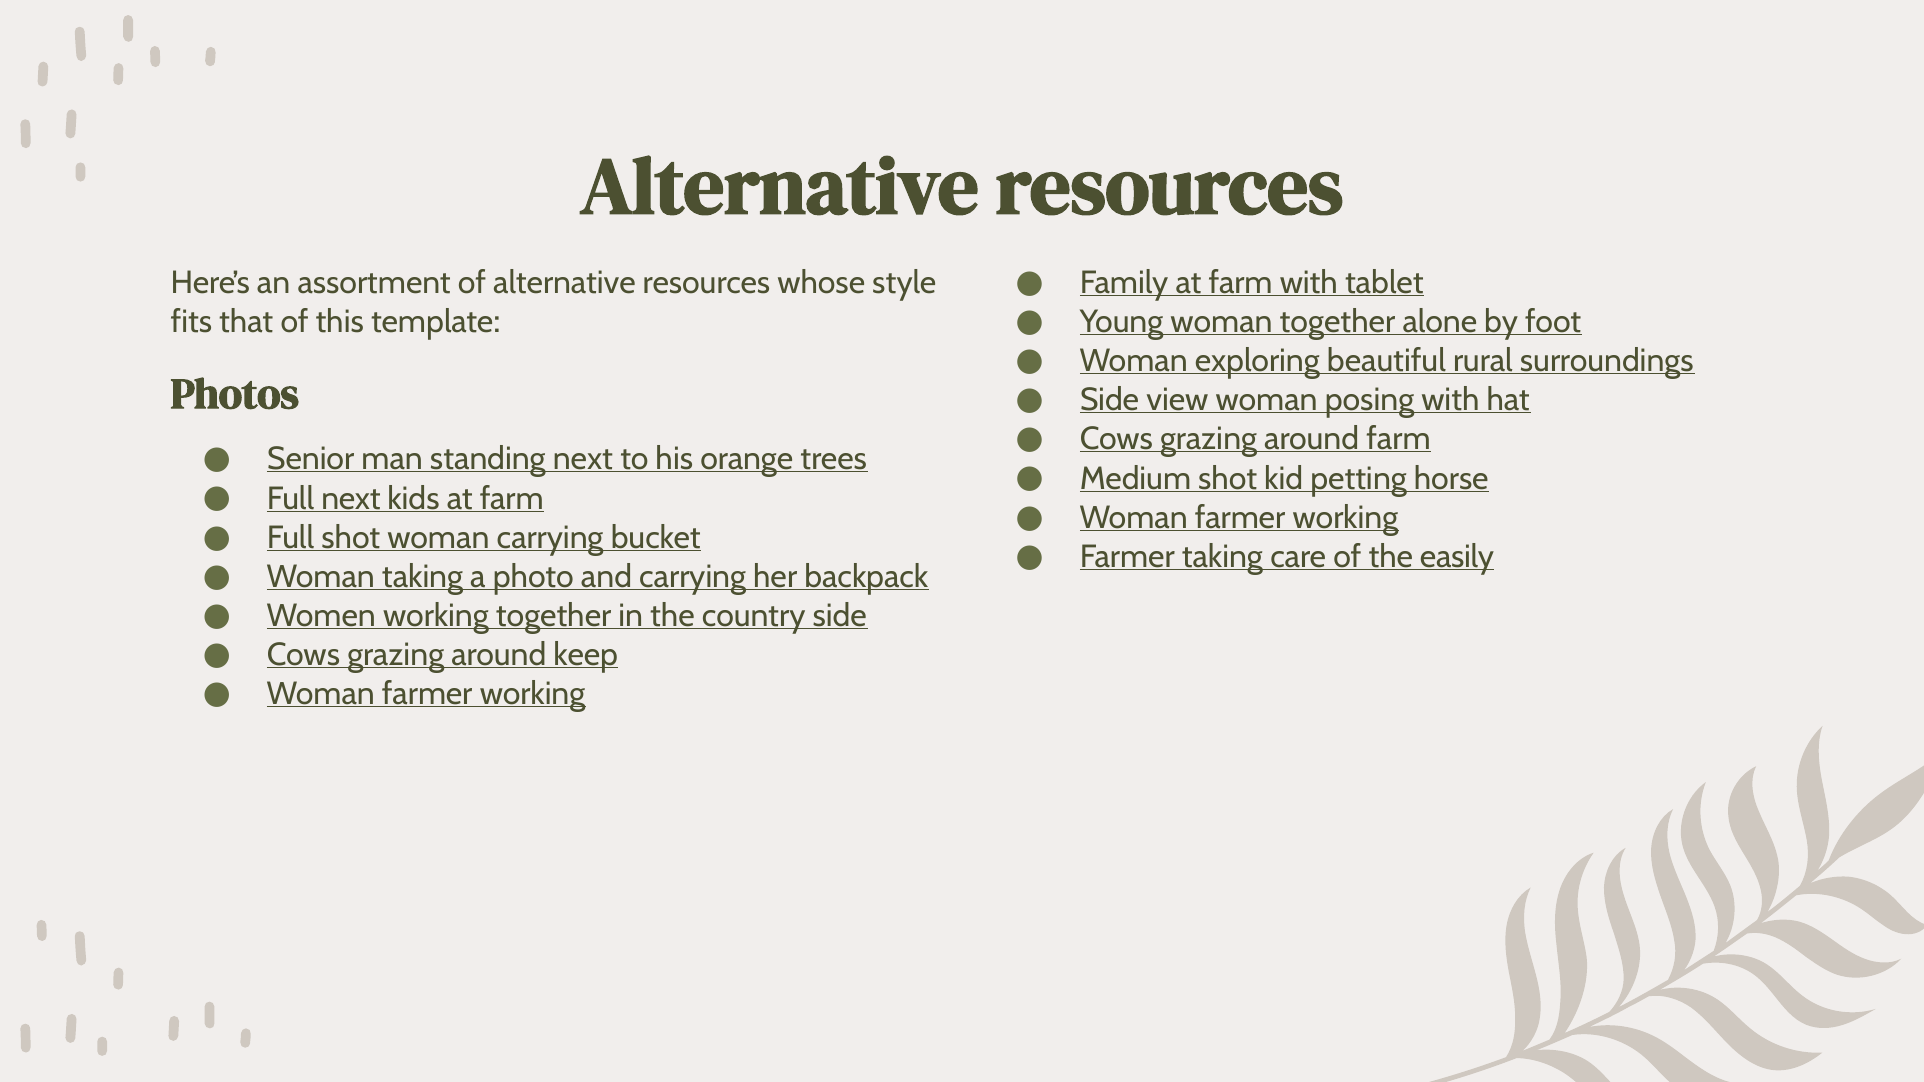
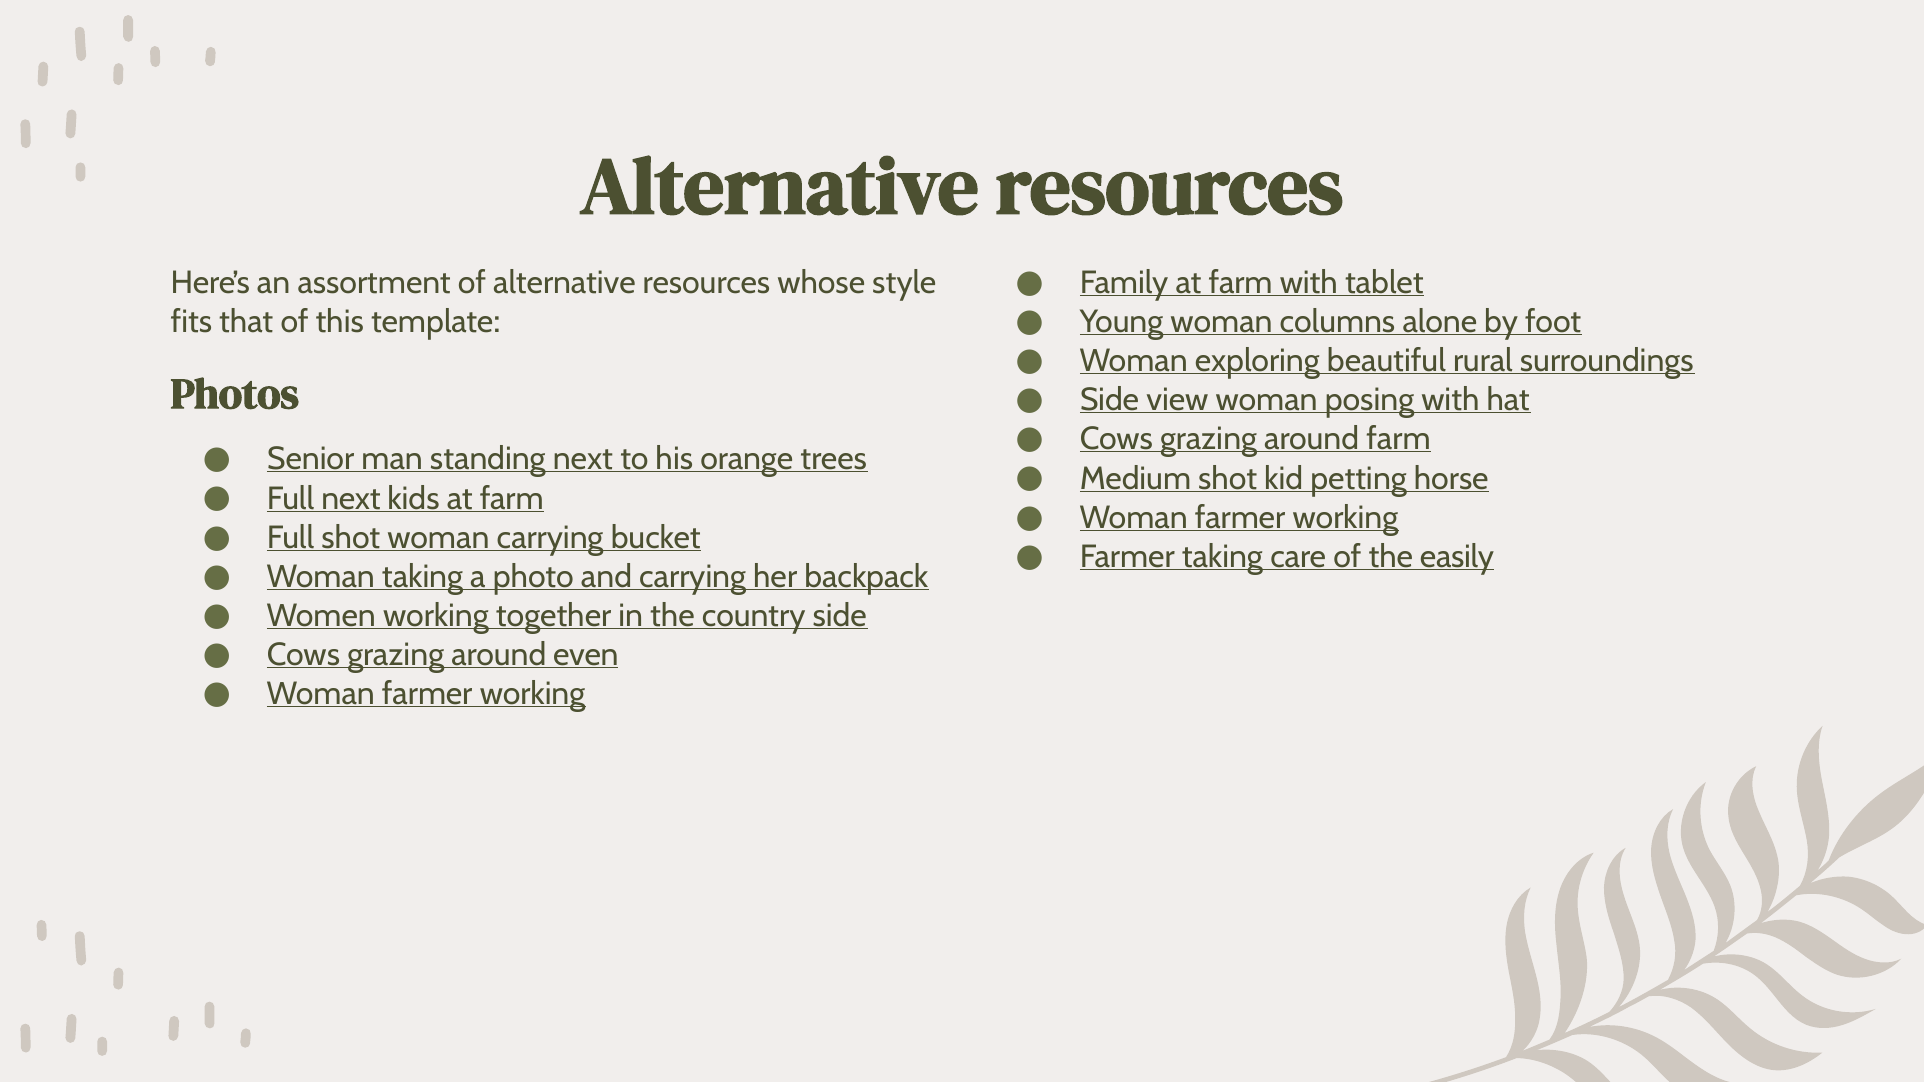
woman together: together -> columns
keep: keep -> even
